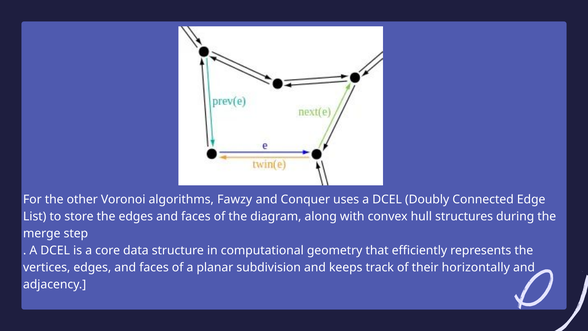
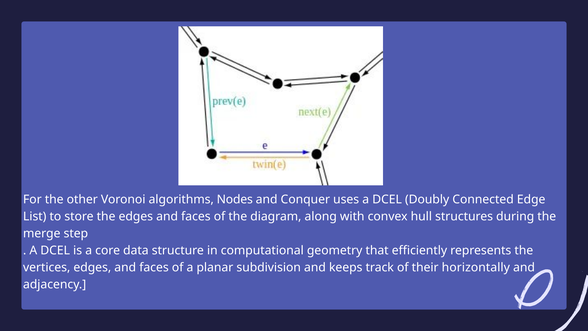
Fawzy: Fawzy -> Nodes
